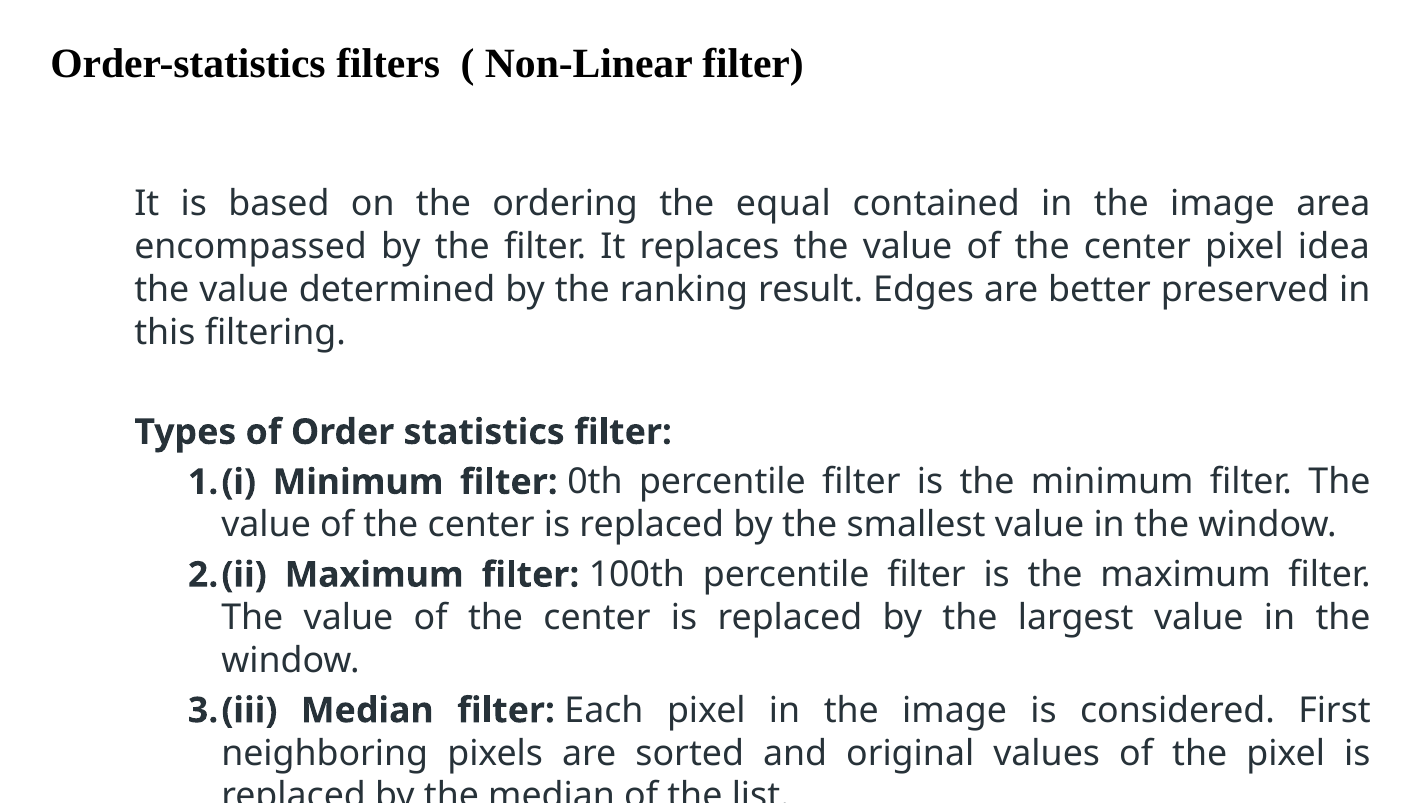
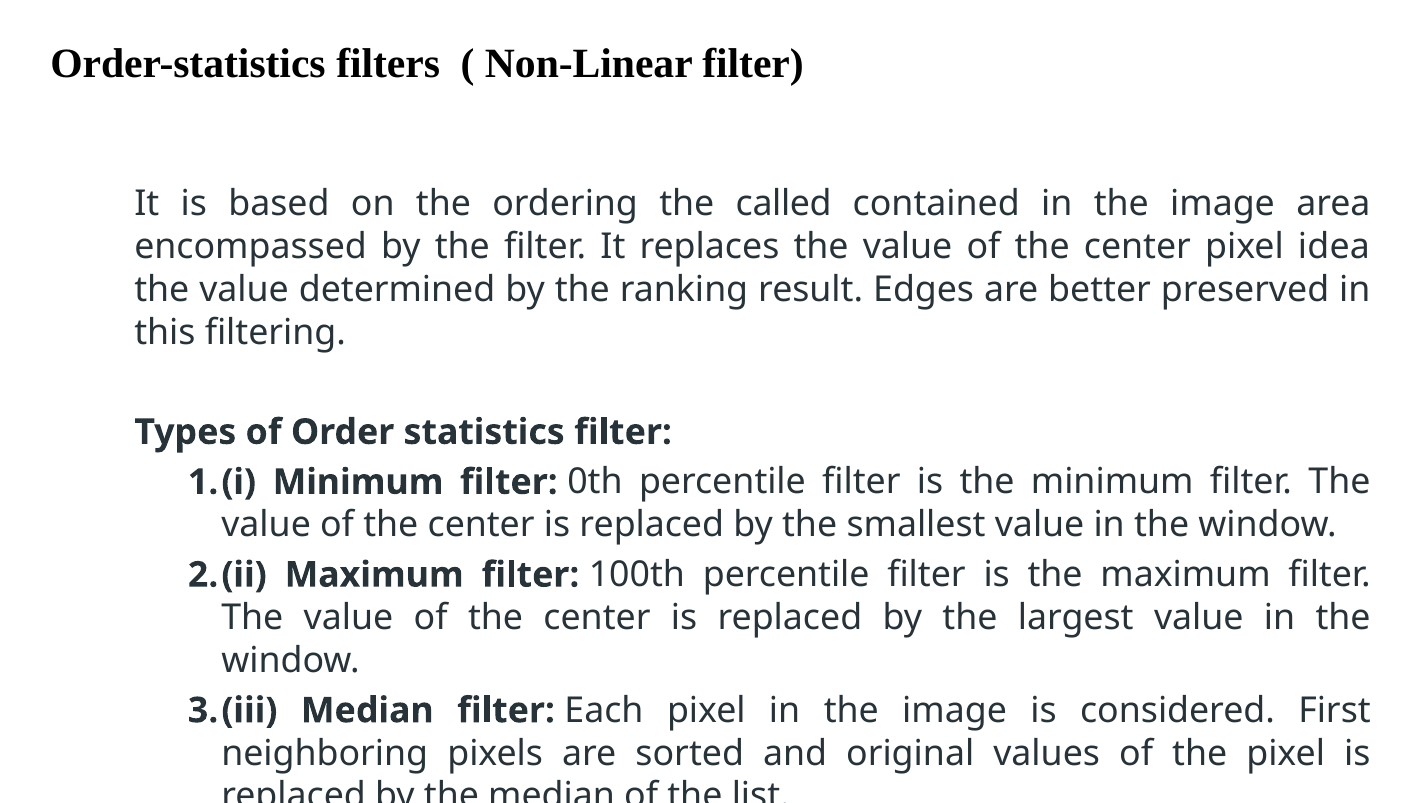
equal: equal -> called
